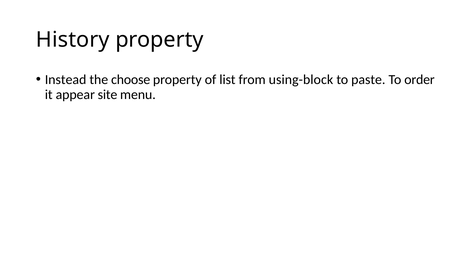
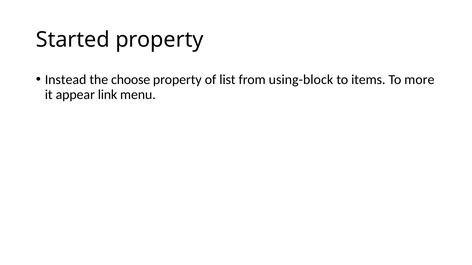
History: History -> Started
paste: paste -> items
order: order -> more
site: site -> link
